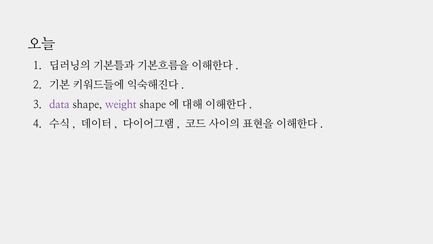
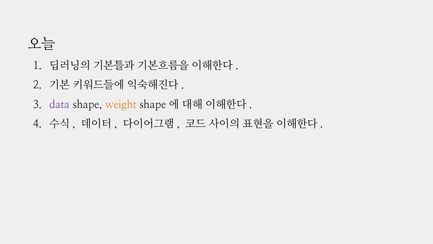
weight colour: purple -> orange
